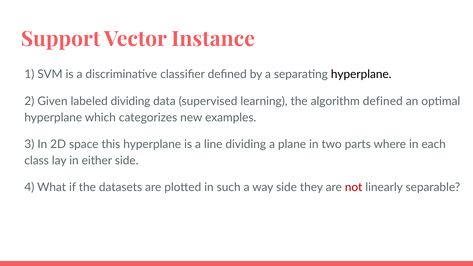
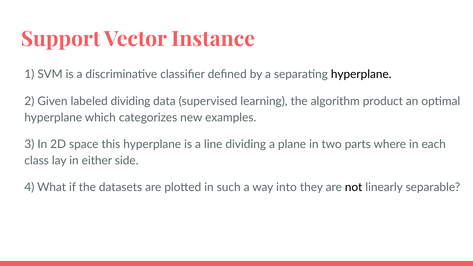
algorithm defined: defined -> product
way side: side -> into
not colour: red -> black
